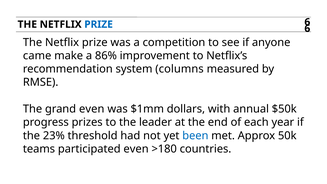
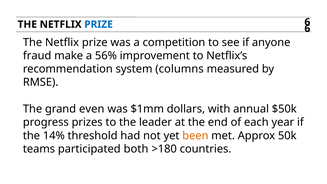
came: came -> fraud
86%: 86% -> 56%
23%: 23% -> 14%
been colour: blue -> orange
participated even: even -> both
